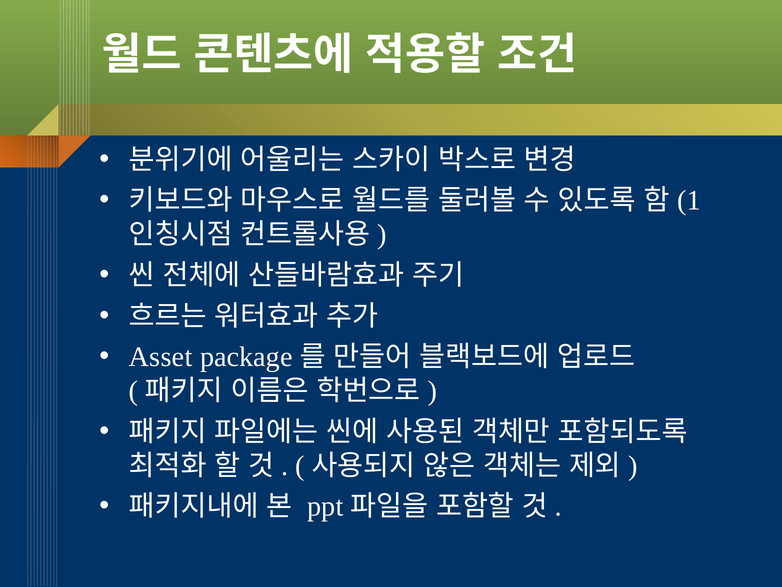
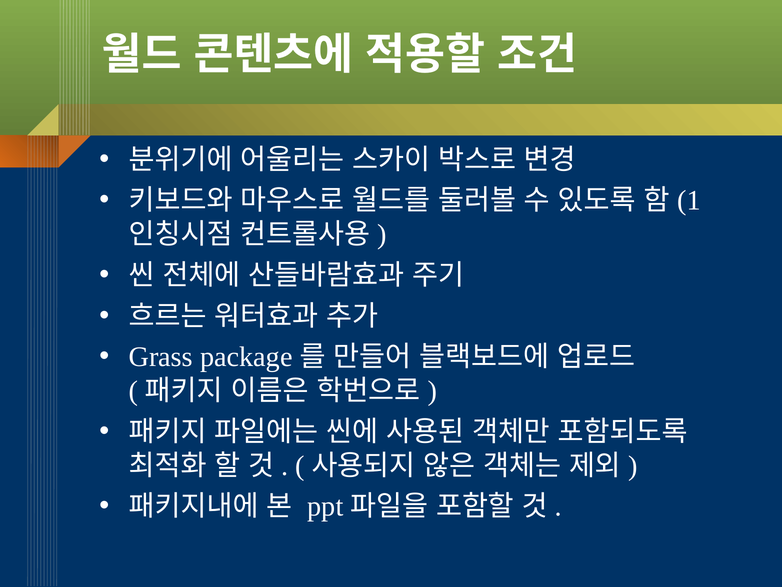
Asset: Asset -> Grass
